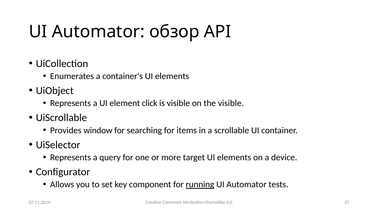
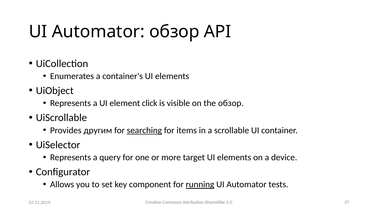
the visible: visible -> обзор
window: window -> другим
searching underline: none -> present
